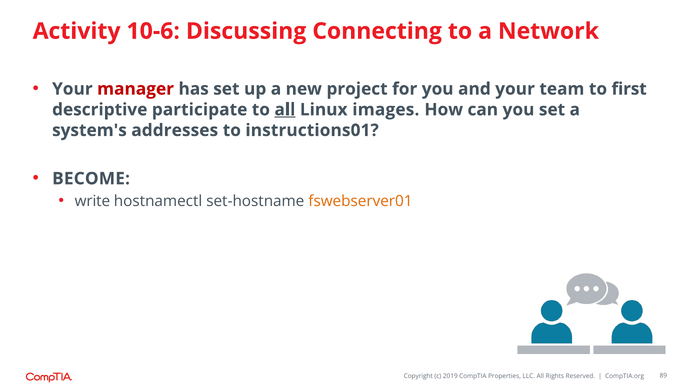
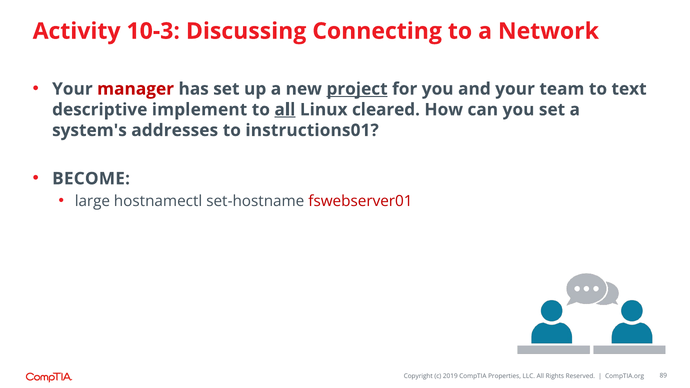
10-6: 10-6 -> 10-3
project underline: none -> present
first: first -> text
participate: participate -> implement
images: images -> cleared
write: write -> large
fswebserver01 colour: orange -> red
